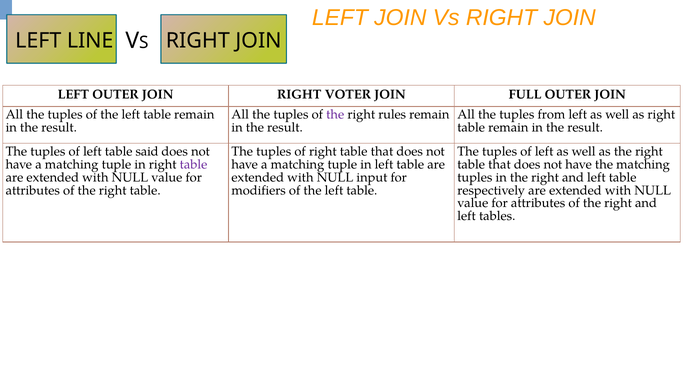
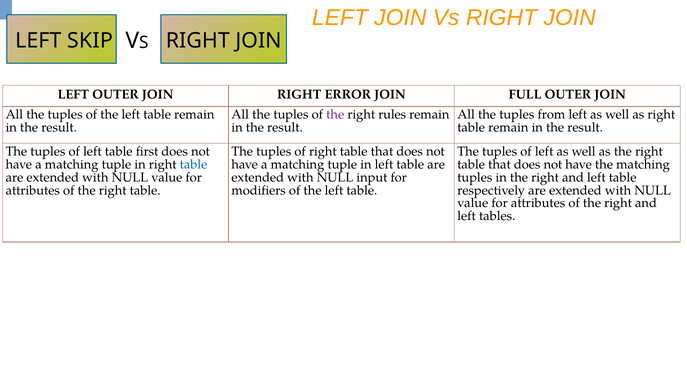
LINE: LINE -> SKIP
VOTER: VOTER -> ERROR
said: said -> first
table at (194, 165) colour: purple -> blue
